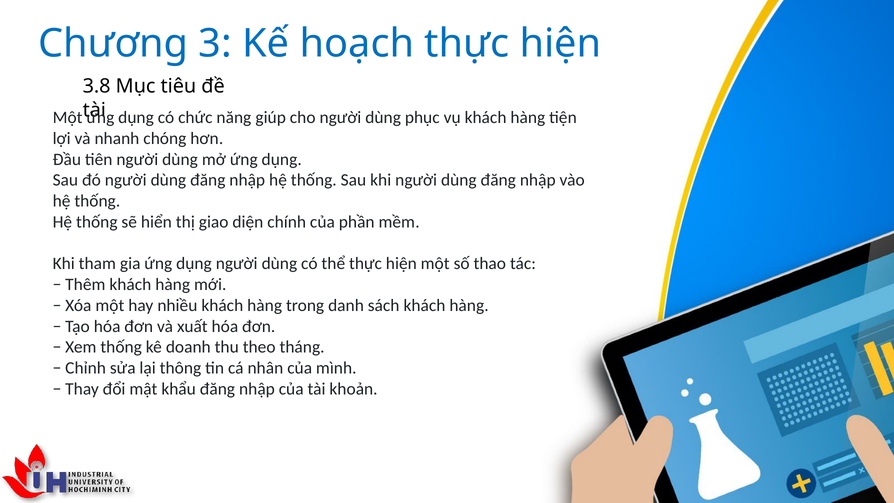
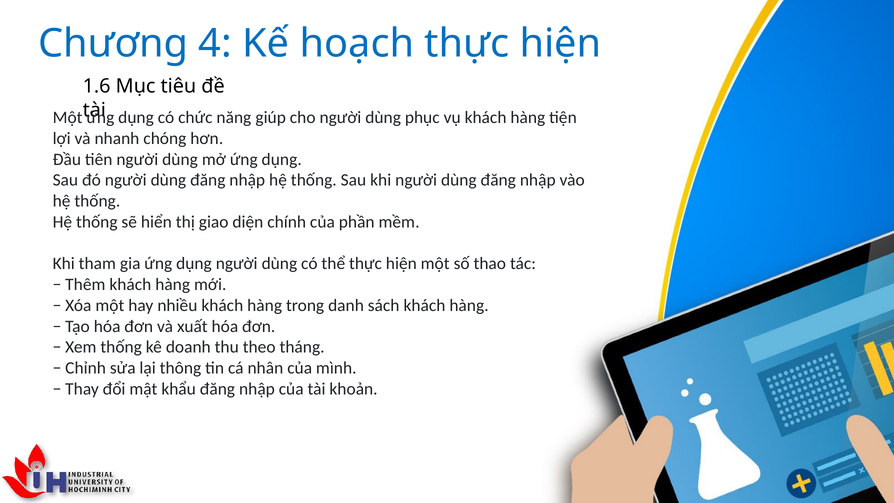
3: 3 -> 4
3.8: 3.8 -> 1.6
